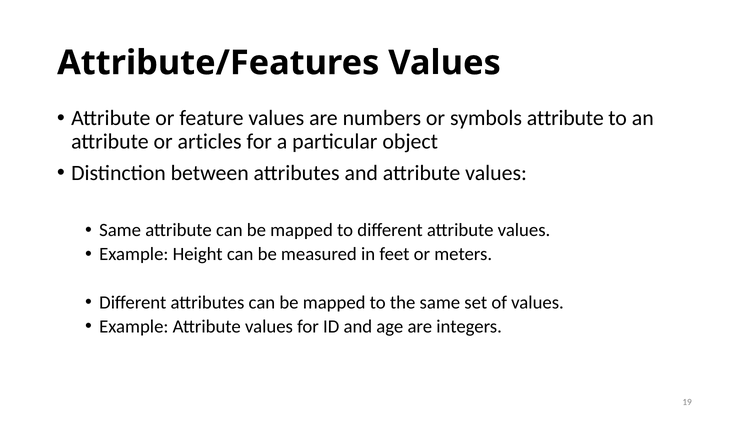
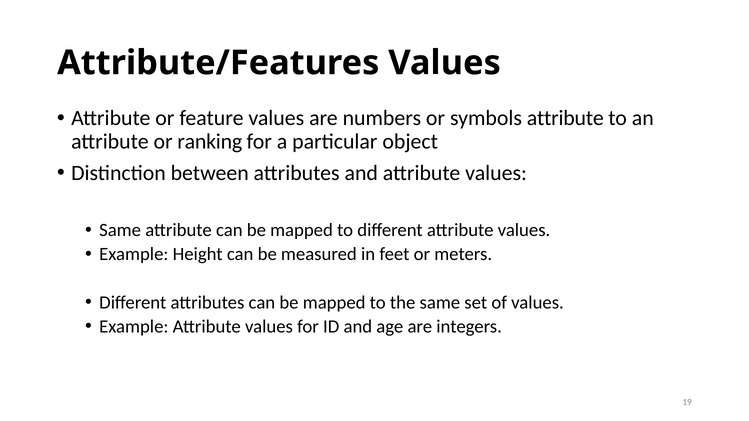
articles: articles -> ranking
